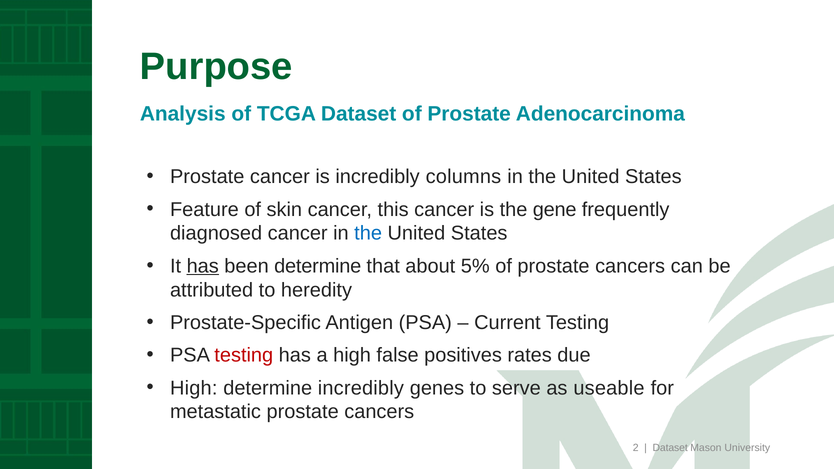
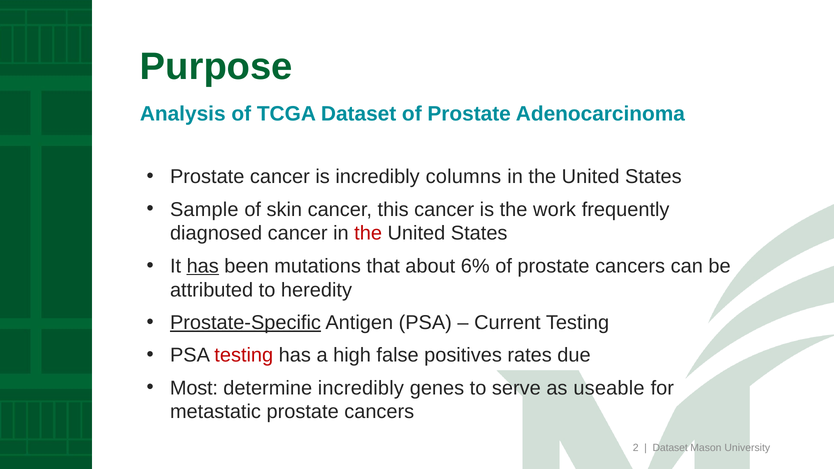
Feature: Feature -> Sample
gene: gene -> work
the at (368, 233) colour: blue -> red
been determine: determine -> mutations
5%: 5% -> 6%
Prostate-Specific underline: none -> present
High at (194, 388): High -> Most
